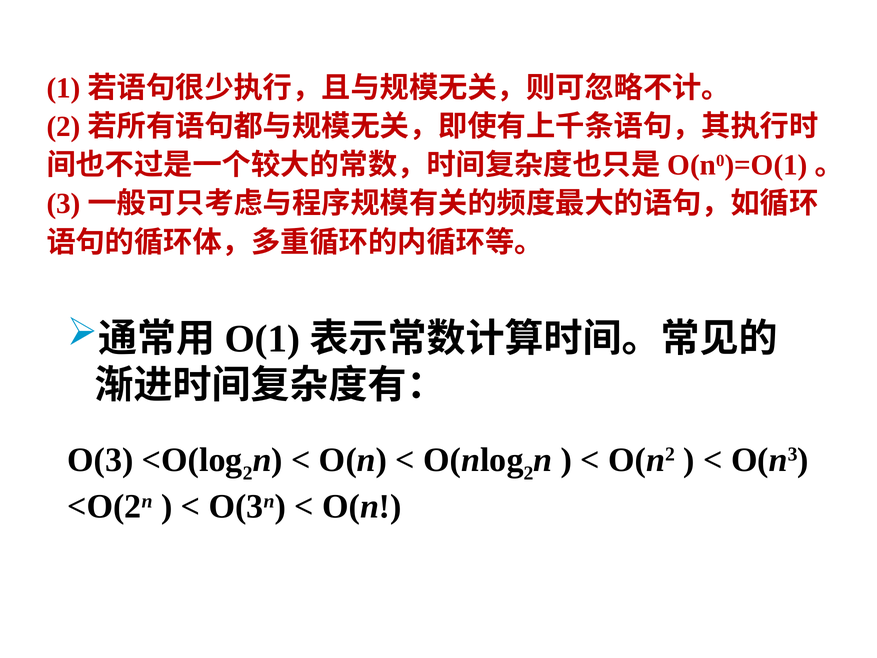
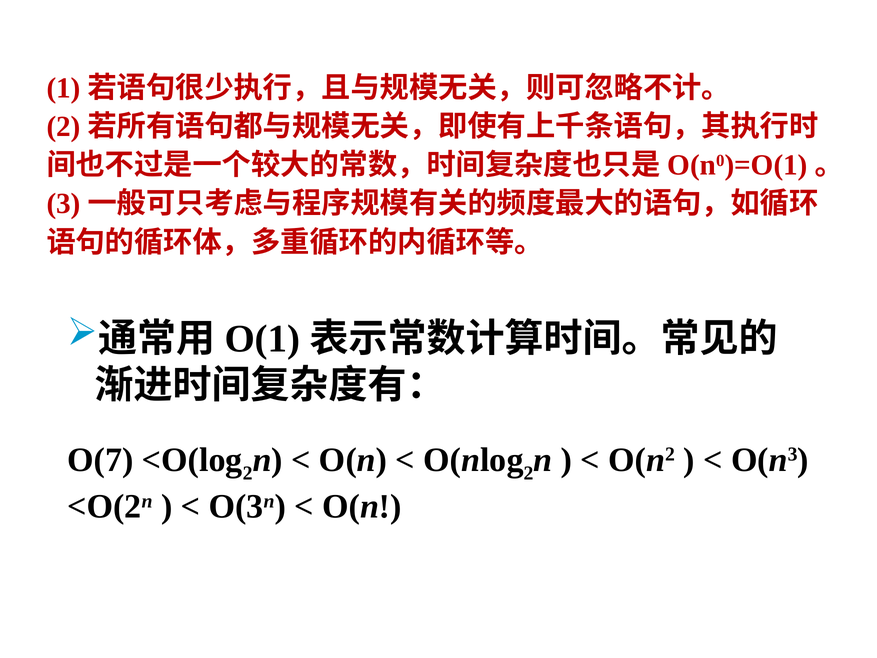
O(3: O(3 -> O(7
